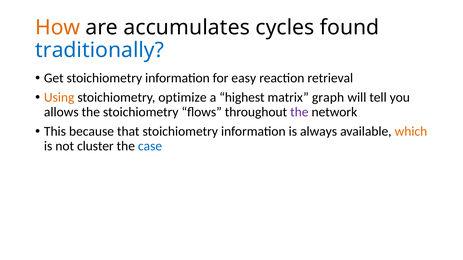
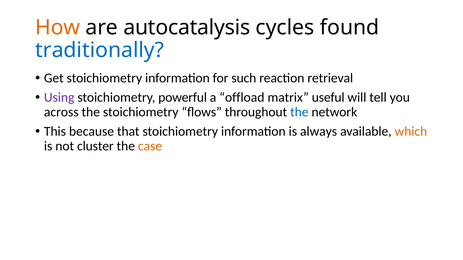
accumulates: accumulates -> autocatalysis
easy: easy -> such
Using colour: orange -> purple
optimize: optimize -> powerful
highest: highest -> offload
graph: graph -> useful
allows: allows -> across
the at (299, 112) colour: purple -> blue
case colour: blue -> orange
